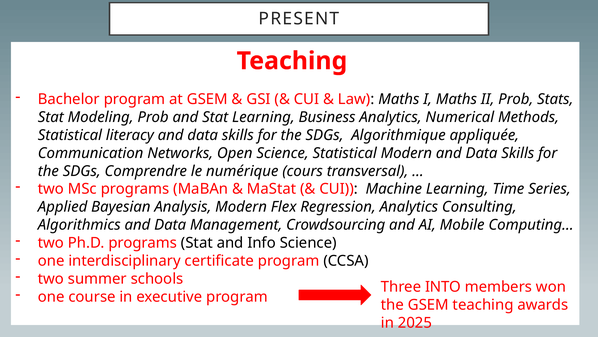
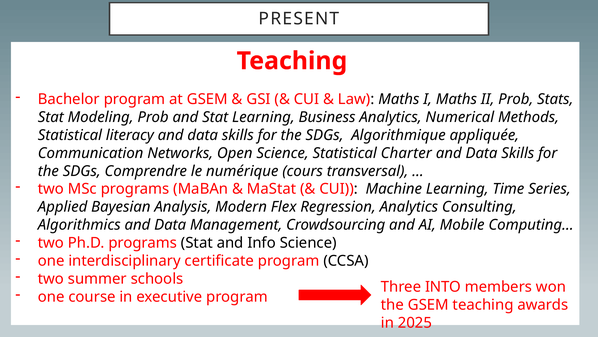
Statistical Modern: Modern -> Charter
